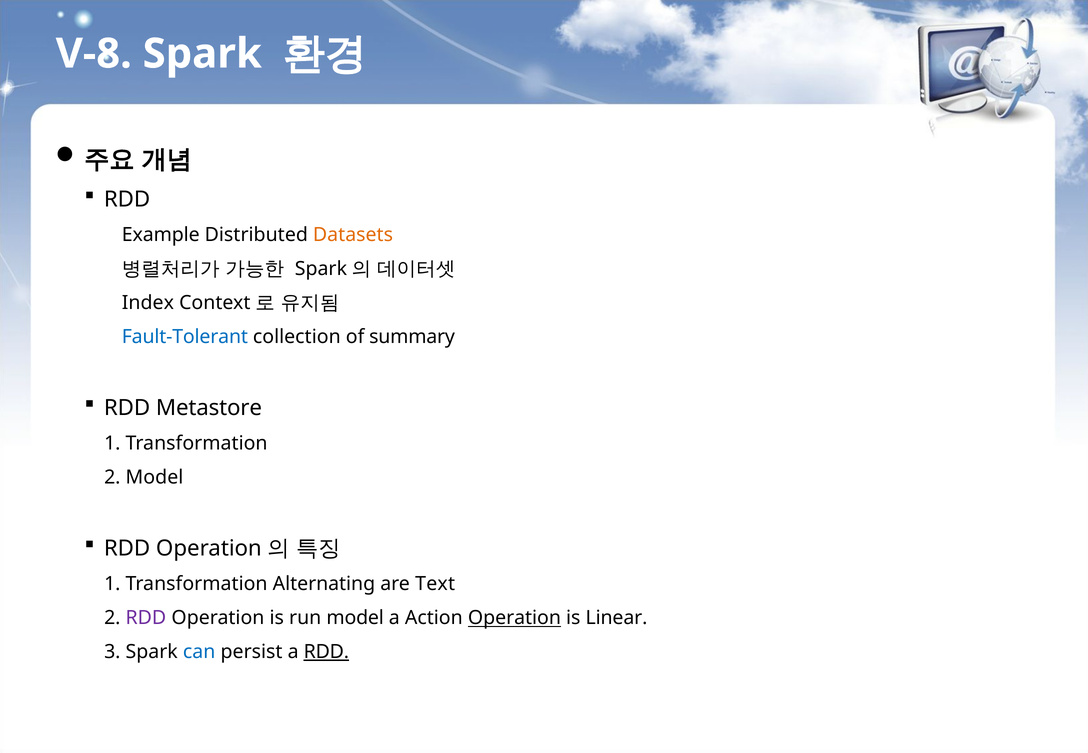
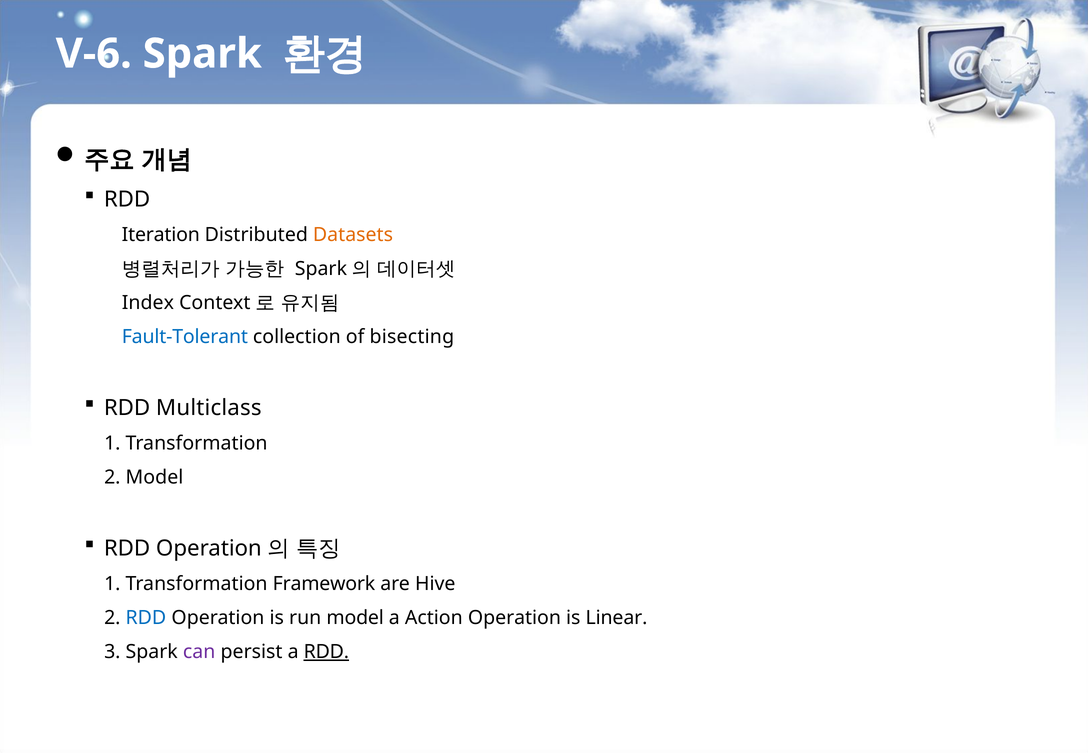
V-8: V-8 -> V-6
Example: Example -> Iteration
summary: summary -> bisecting
Metastore: Metastore -> Multiclass
Alternating: Alternating -> Framework
Text: Text -> Hive
RDD at (146, 618) colour: purple -> blue
Operation at (514, 618) underline: present -> none
can colour: blue -> purple
